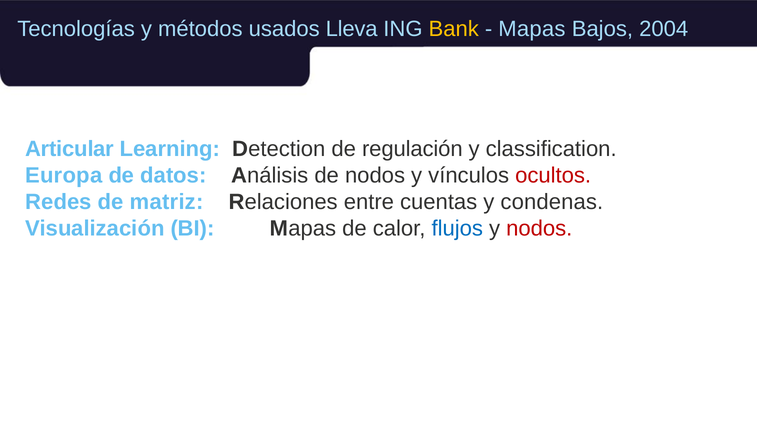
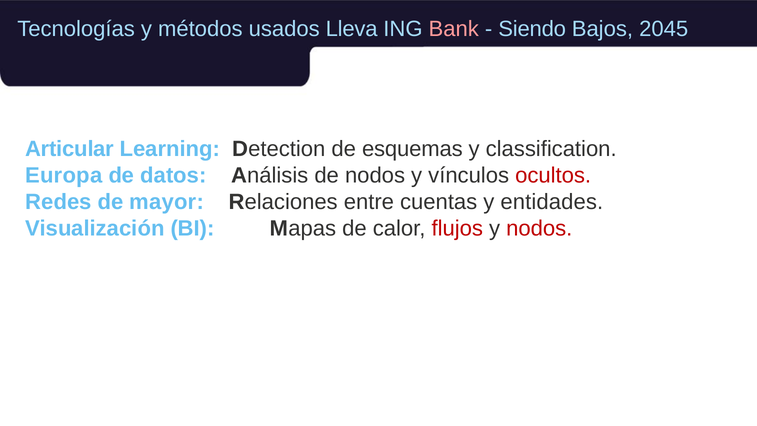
Bank colour: yellow -> pink
Mapas at (532, 29): Mapas -> Siendo
2004: 2004 -> 2045
regulación: regulación -> esquemas
matriz: matriz -> mayor
condenas: condenas -> entidades
flujos colour: blue -> red
